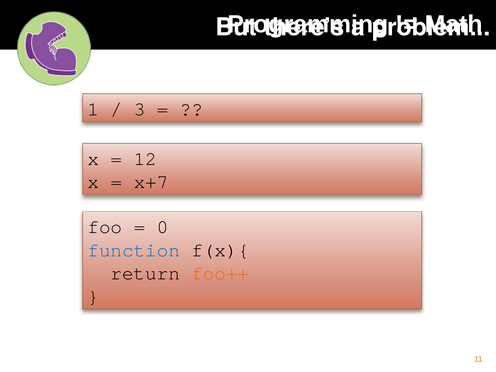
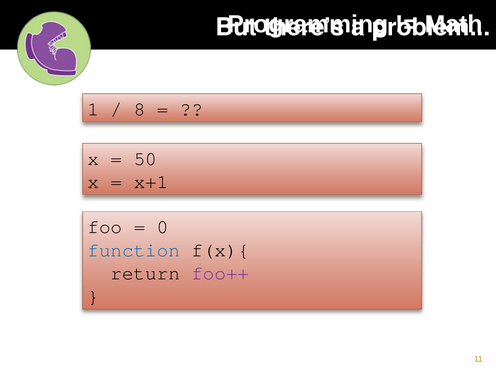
3: 3 -> 8
12: 12 -> 50
x+7: x+7 -> x+1
foo++ colour: orange -> purple
